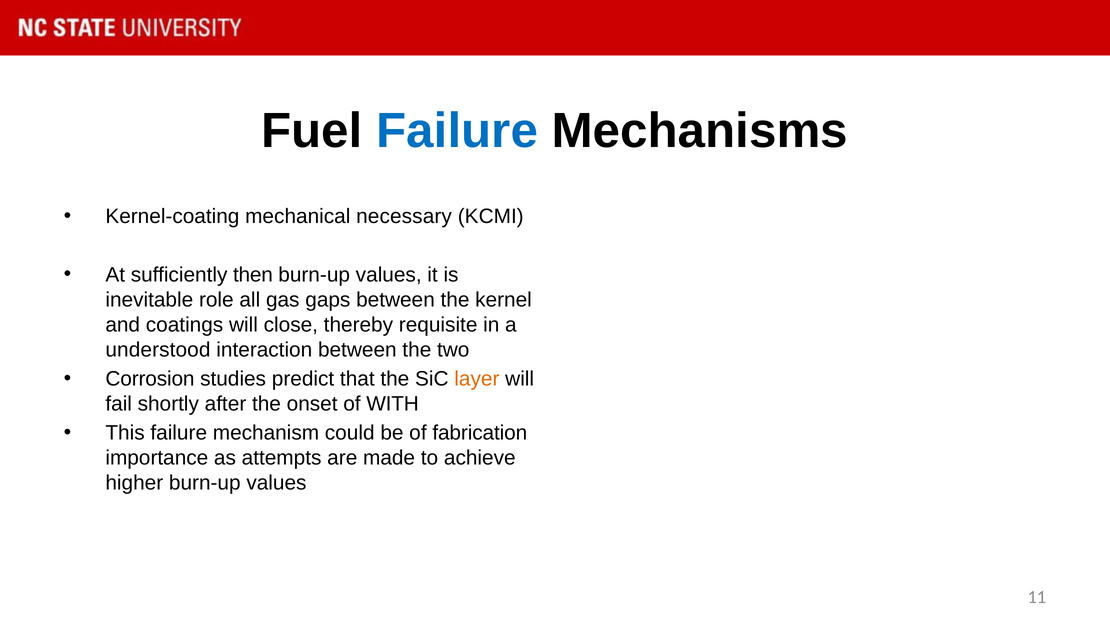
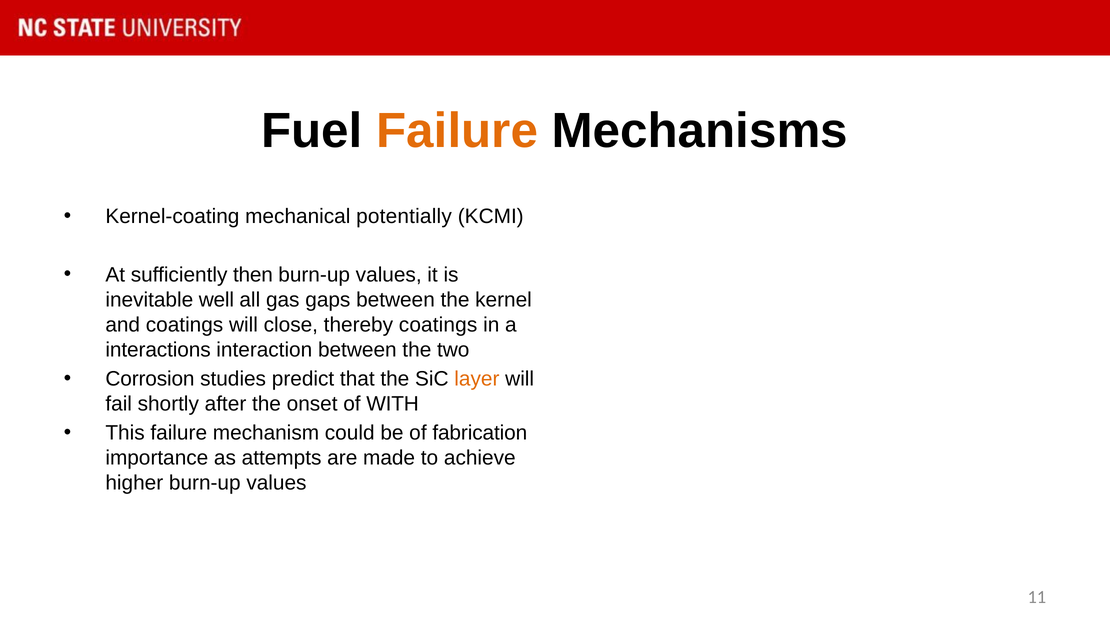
Failure at (457, 131) colour: blue -> orange
necessary: necessary -> potentially
role: role -> well
thereby requisite: requisite -> coatings
understood: understood -> interactions
